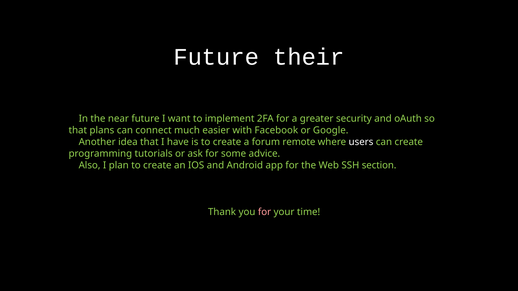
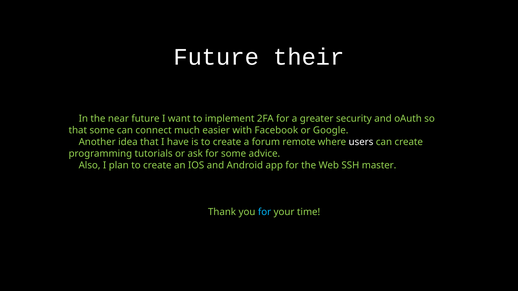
that plans: plans -> some
section: section -> master
for at (265, 212) colour: pink -> light blue
